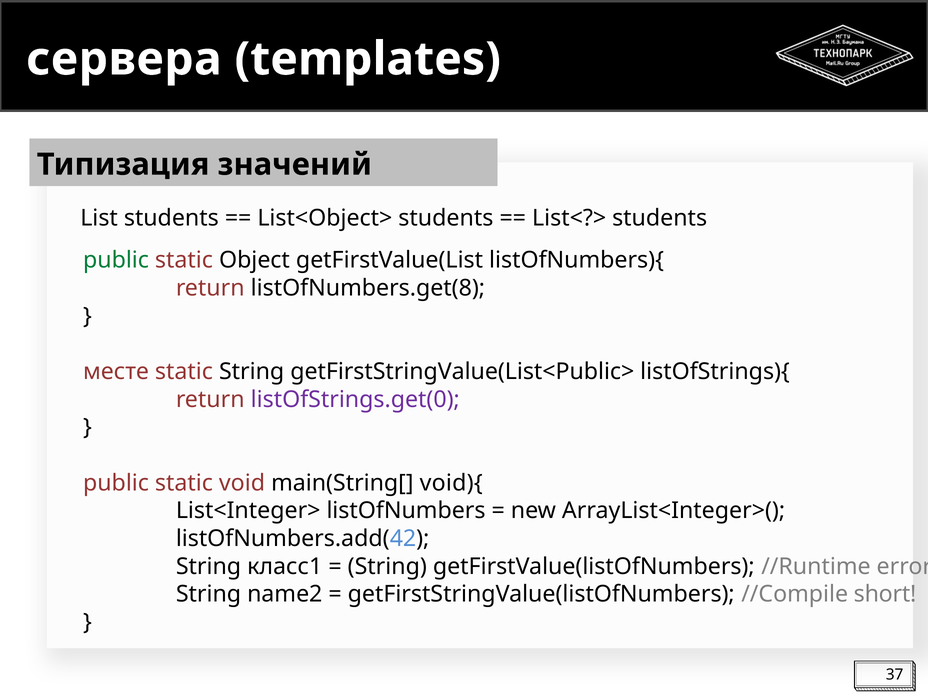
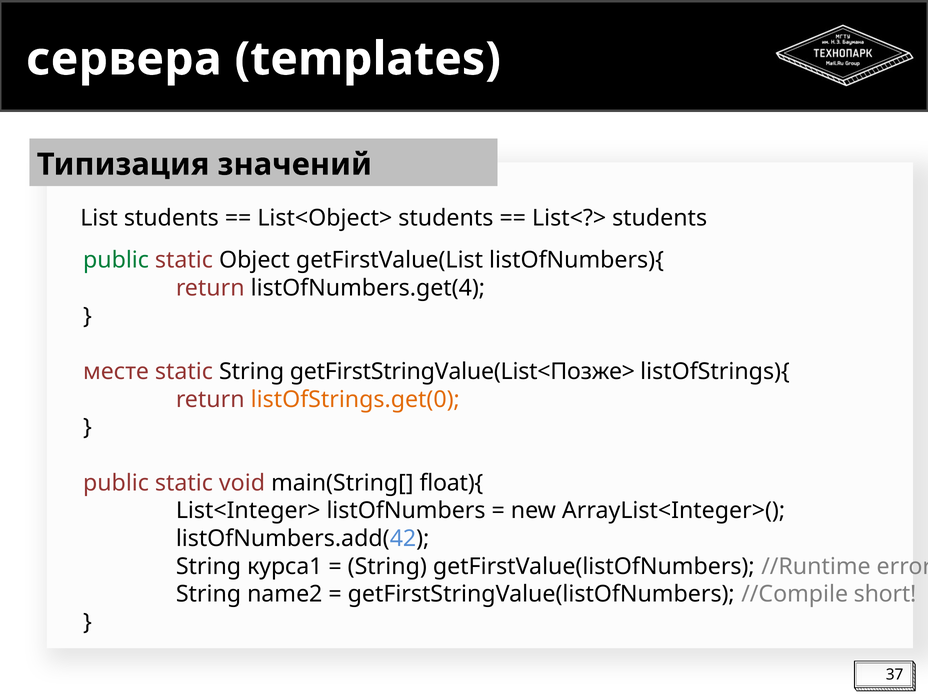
listOfNumbers.get(8: listOfNumbers.get(8 -> listOfNumbers.get(4
getFirstStringValue(List<Public>: getFirstStringValue(List<Public> -> getFirstStringValue(List<Позже>
listOfStrings.get(0 colour: purple -> orange
void){: void){ -> float){
класс1: класс1 -> курса1
